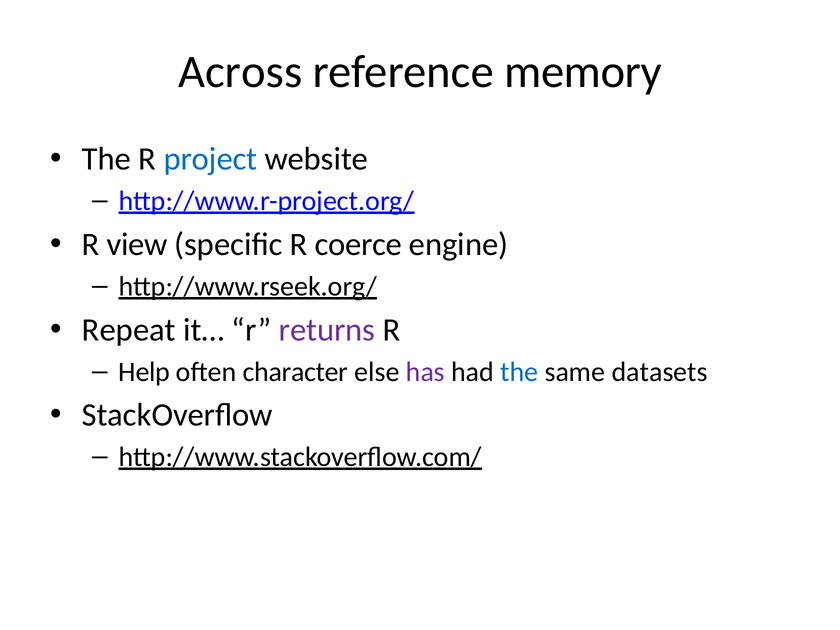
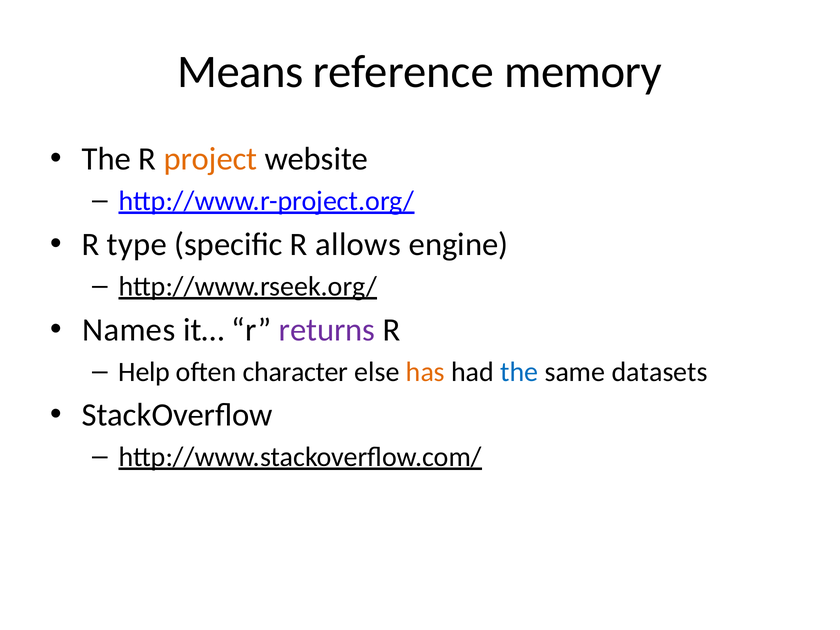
Across: Across -> Means
project colour: blue -> orange
view: view -> type
coerce: coerce -> allows
Repeat: Repeat -> Names
has colour: purple -> orange
